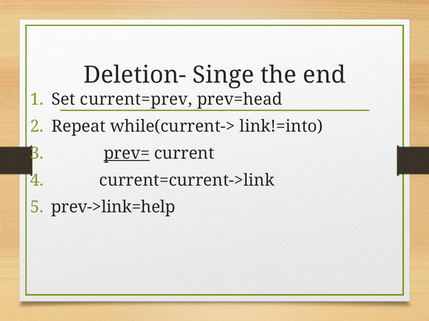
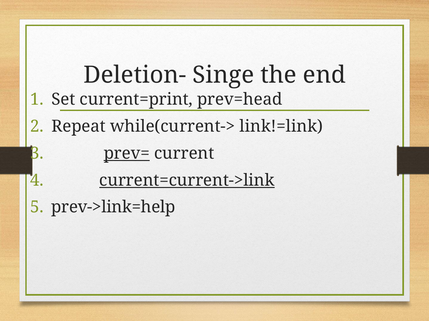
current=prev: current=prev -> current=print
link!=into: link!=into -> link!=link
current=current->link underline: none -> present
